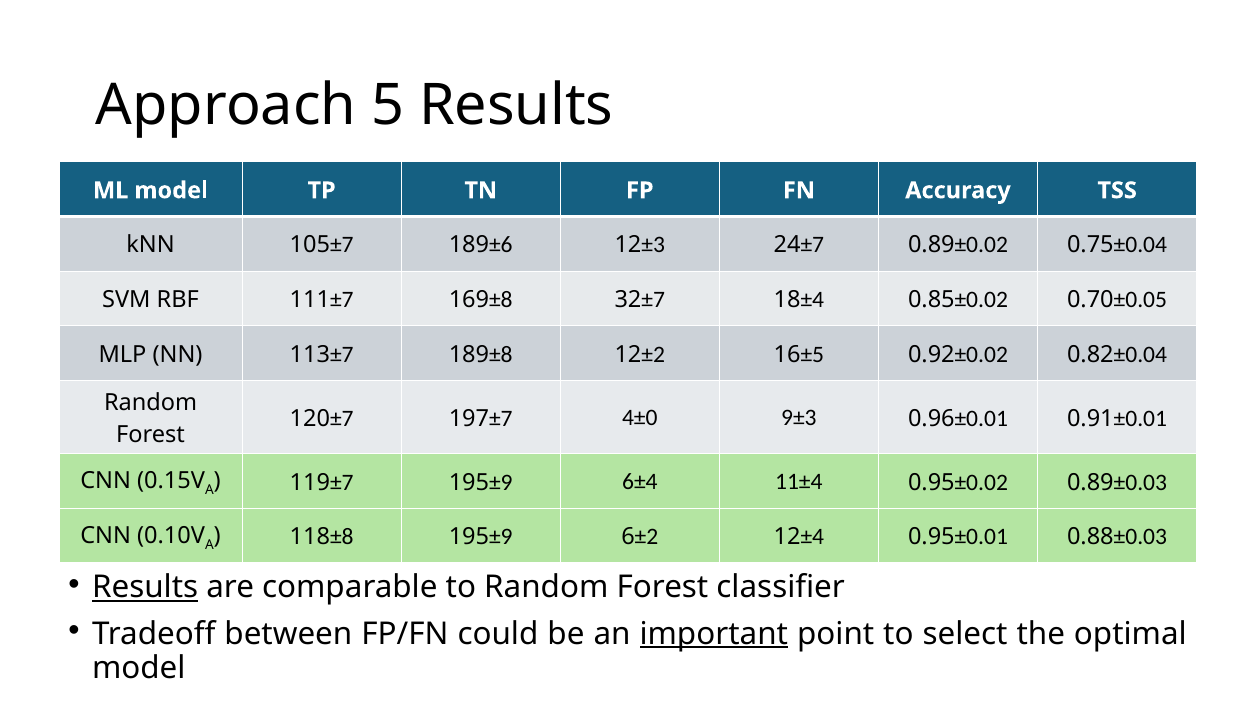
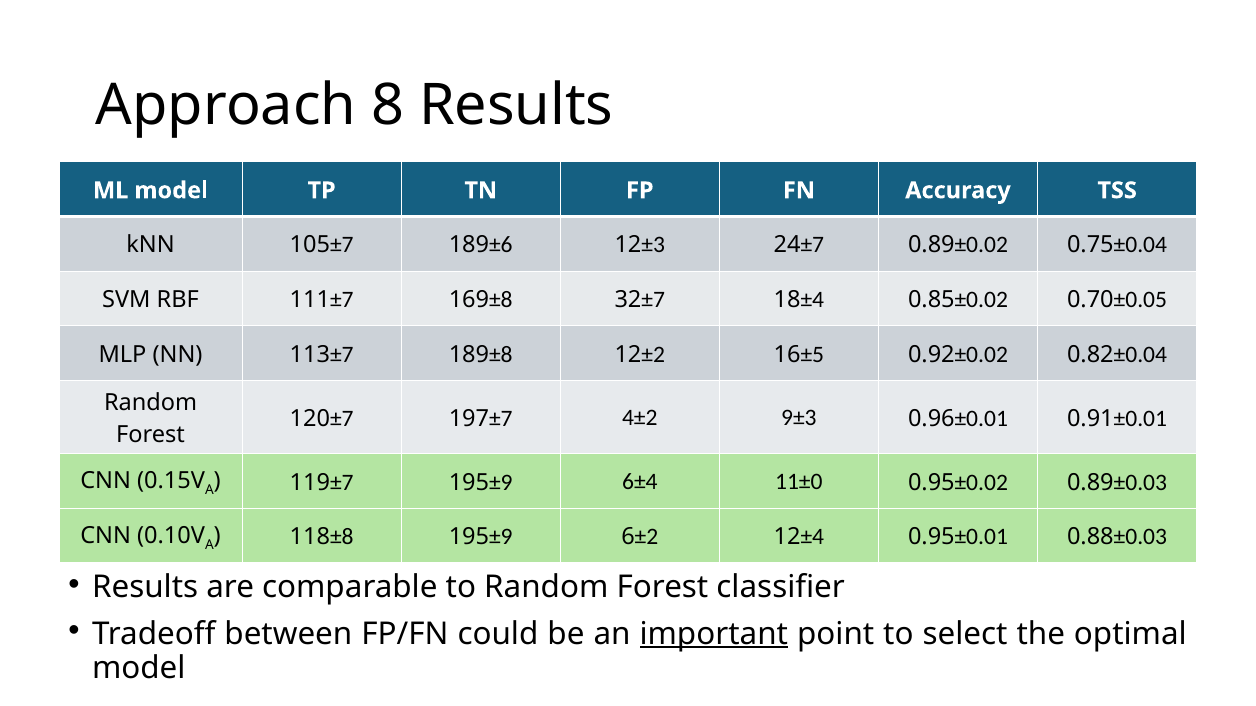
5: 5 -> 8
4±0: 4±0 -> 4±2
11±4: 11±4 -> 11±0
Results at (145, 588) underline: present -> none
